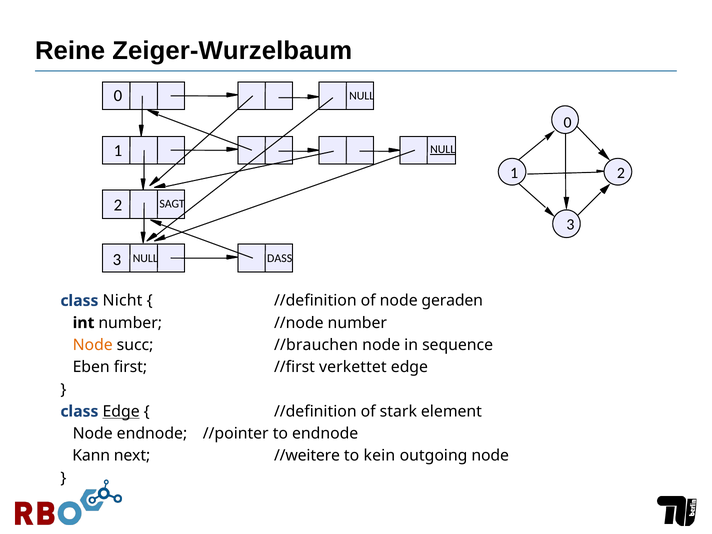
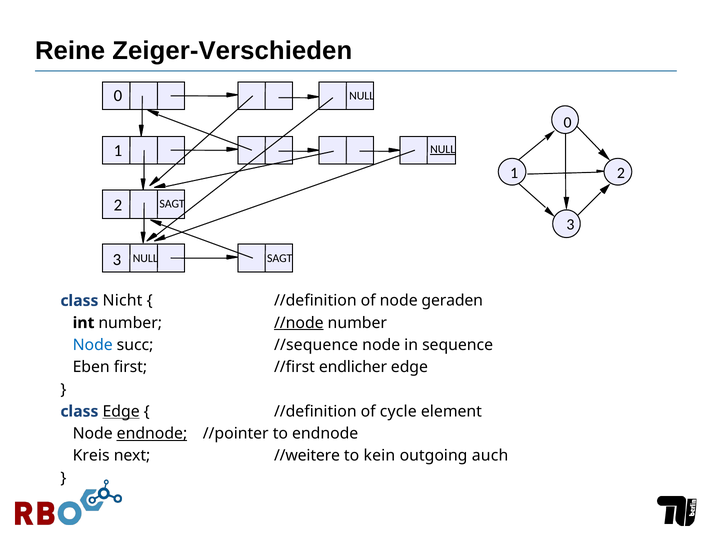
Zeiger-Wurzelbaum: Zeiger-Wurzelbaum -> Zeiger-Verschieden
3 DASS: DASS -> SAGT
//node underline: none -> present
Node at (93, 345) colour: orange -> blue
//brauchen: //brauchen -> //sequence
verkettet: verkettet -> endlicher
stark: stark -> cycle
endnode at (152, 434) underline: none -> present
Kann: Kann -> Kreis
outgoing node: node -> auch
